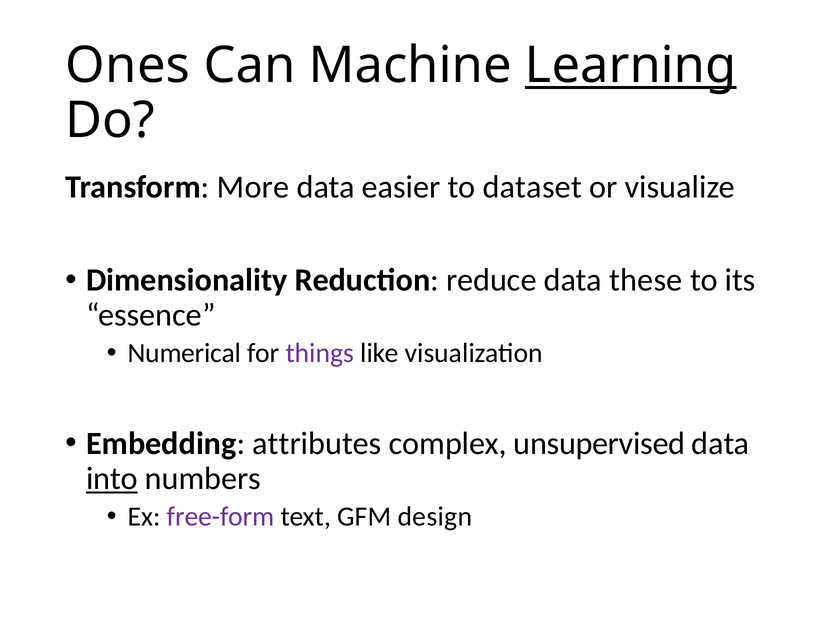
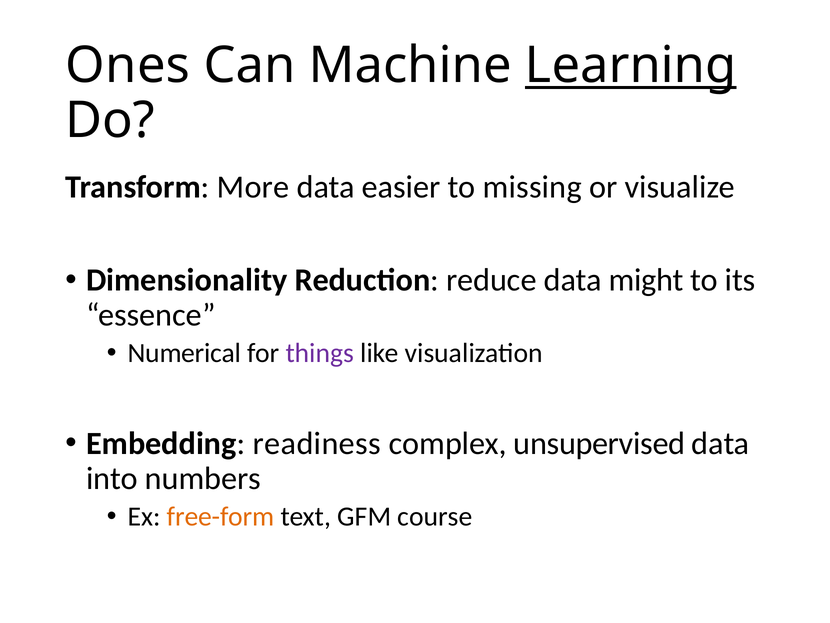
dataset: dataset -> missing
these: these -> might
attributes: attributes -> readiness
into underline: present -> none
free-form colour: purple -> orange
design: design -> course
